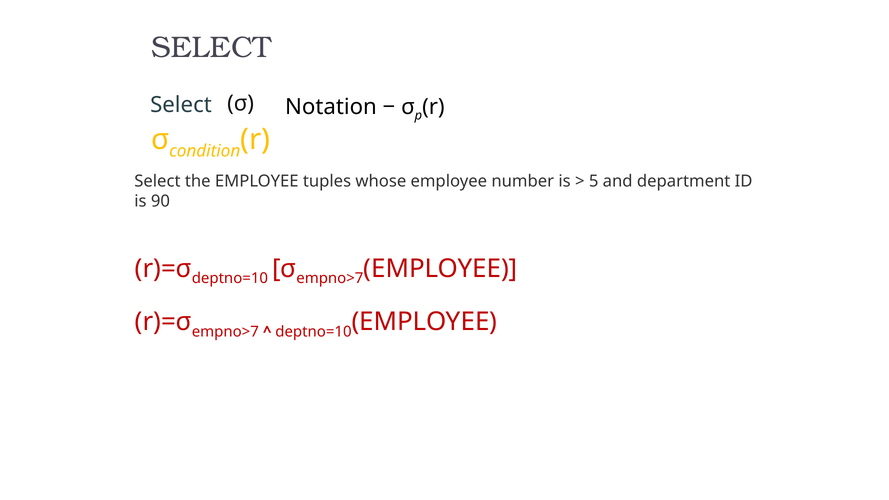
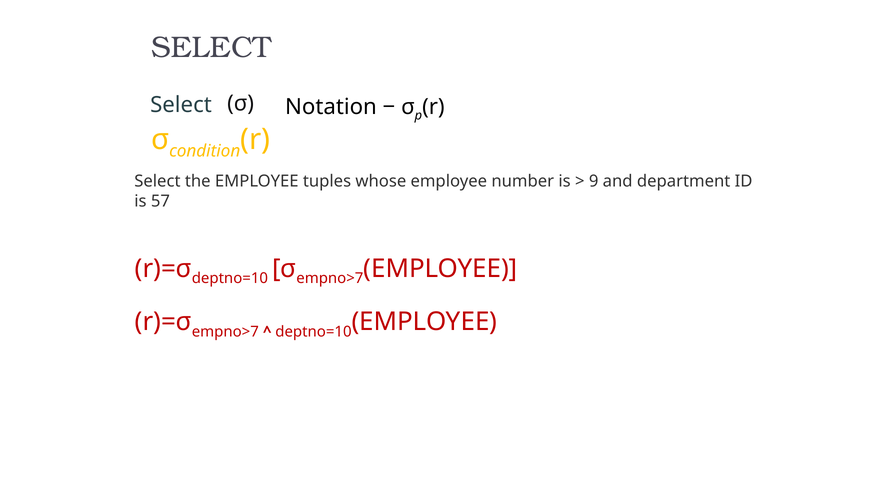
5: 5 -> 9
90: 90 -> 57
